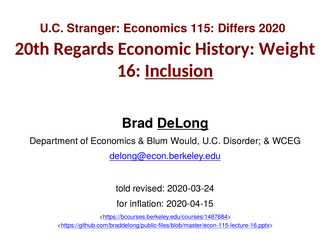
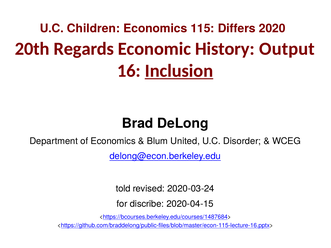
Stranger: Stranger -> Children
Weight: Weight -> Output
DeLong underline: present -> none
Would: Would -> United
inflation: inflation -> discribe
